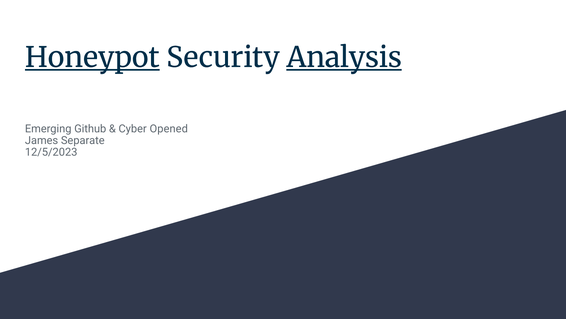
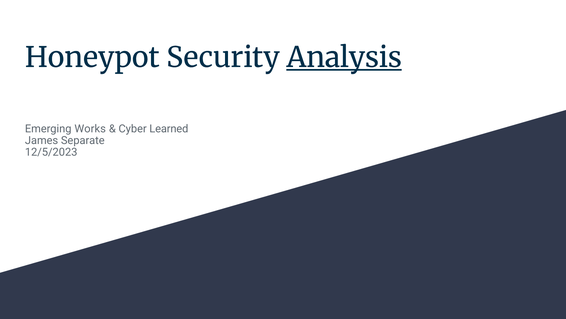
Honeypot underline: present -> none
Github: Github -> Works
Opened: Opened -> Learned
